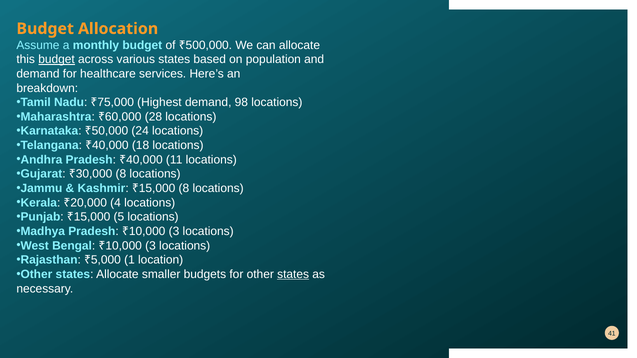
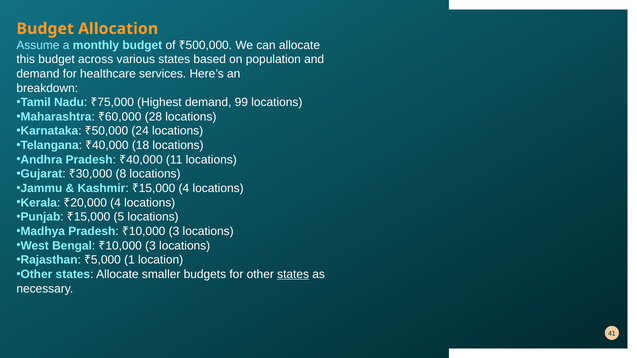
budget at (57, 60) underline: present -> none
98: 98 -> 99
8 at (184, 188): 8 -> 4
